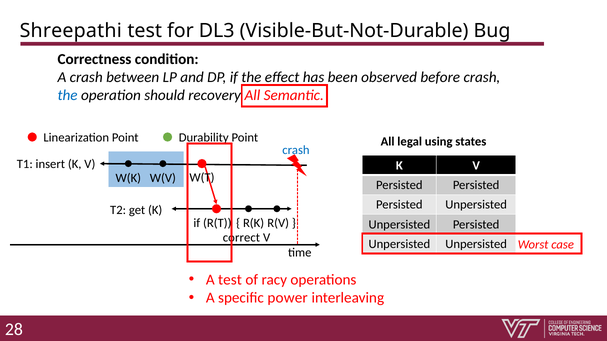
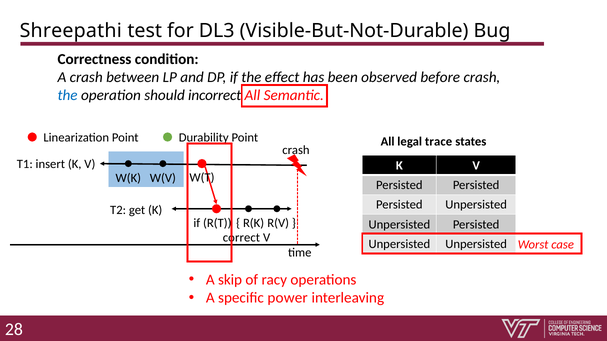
recovery: recovery -> incorrect
using: using -> trace
crash at (296, 150) colour: blue -> black
A test: test -> skip
